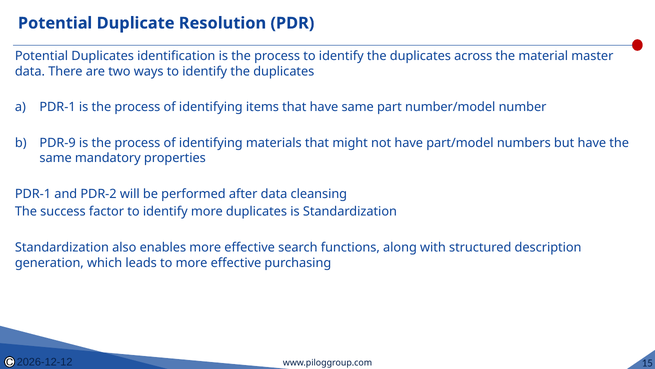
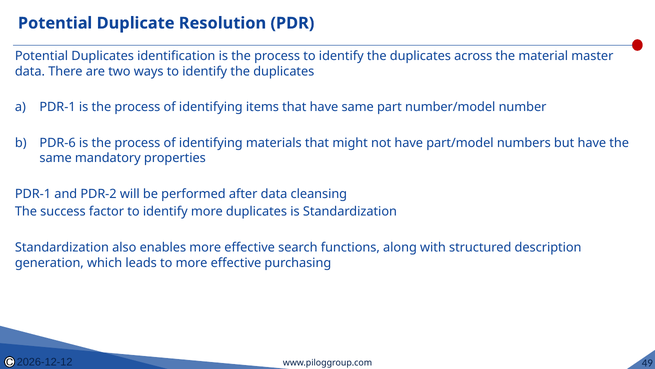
PDR-9: PDR-9 -> PDR-6
15: 15 -> 49
